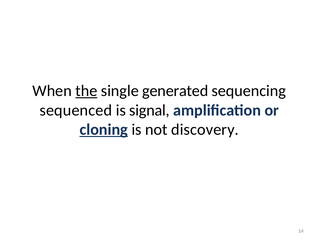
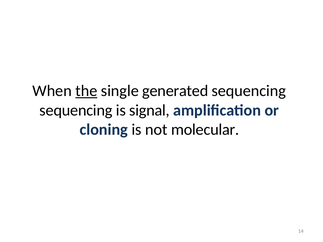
sequenced at (76, 110): sequenced -> sequencing
cloning underline: present -> none
discovery: discovery -> molecular
